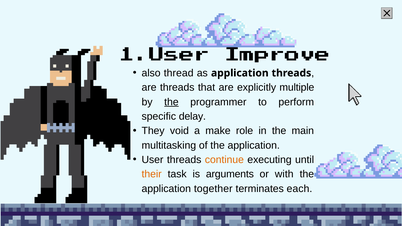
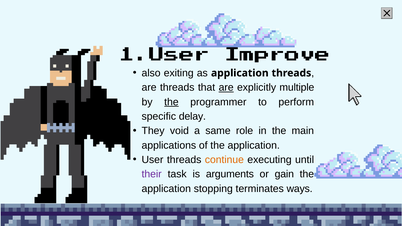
thread: thread -> exiting
are at (226, 88) underline: none -> present
make: make -> same
multitasking: multitasking -> applications
their colour: orange -> purple
with: with -> gain
together: together -> stopping
each: each -> ways
